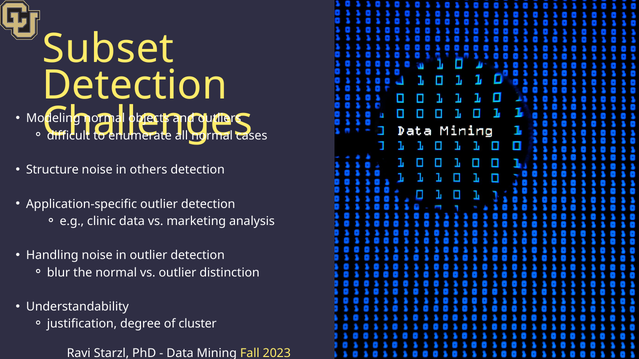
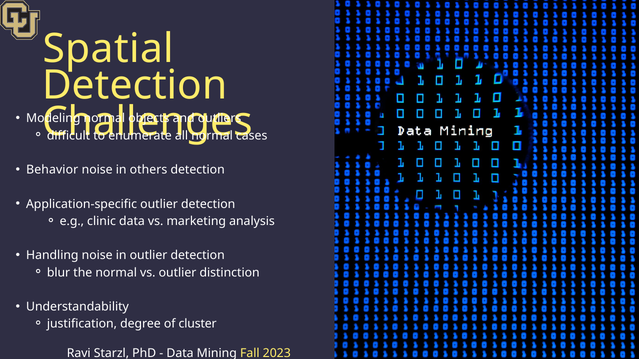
Subset: Subset -> Spatial
Structure: Structure -> Behavior
